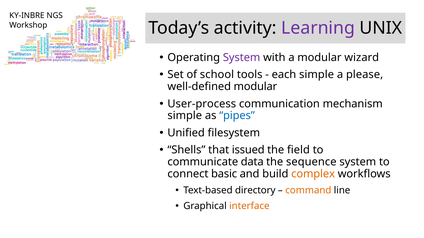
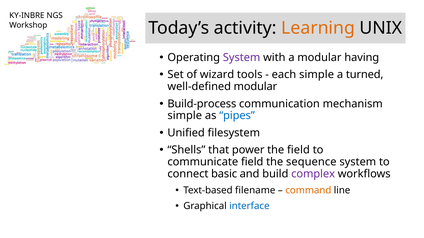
Learning colour: purple -> orange
wizard: wizard -> having
school: school -> wizard
please: please -> turned
User-process: User-process -> Build-process
issued: issued -> power
communicate data: data -> field
complex colour: orange -> purple
directory: directory -> filename
interface colour: orange -> blue
